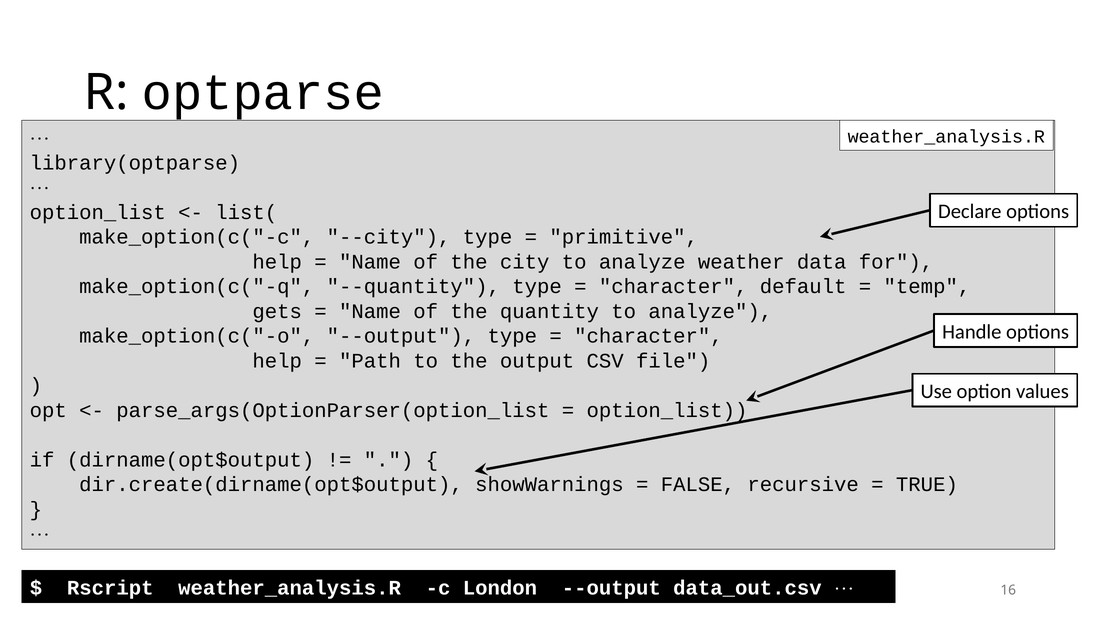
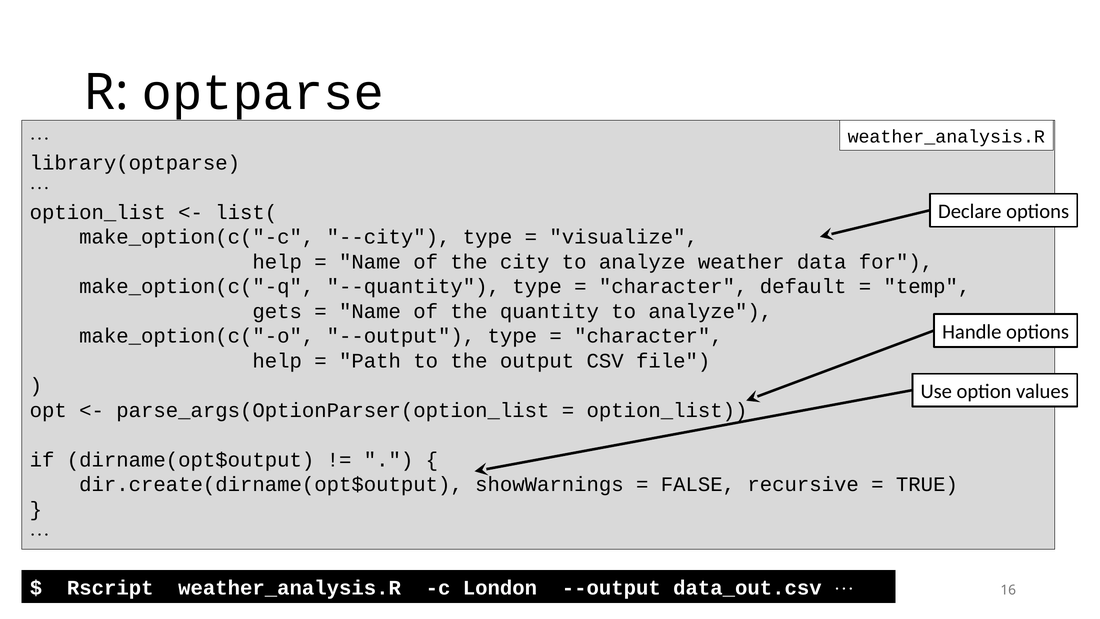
primitive: primitive -> visualize
